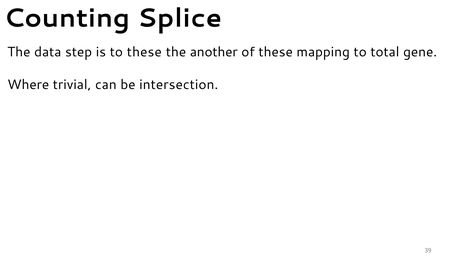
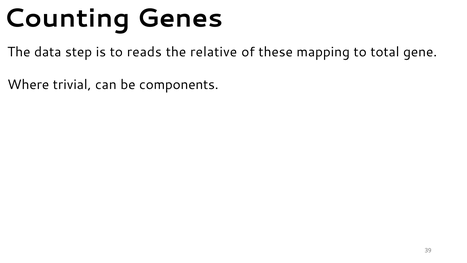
Splice: Splice -> Genes
to these: these -> reads
another: another -> relative
intersection: intersection -> components
